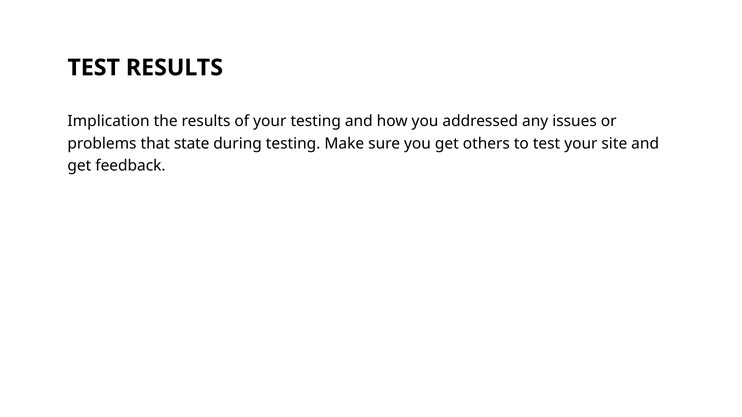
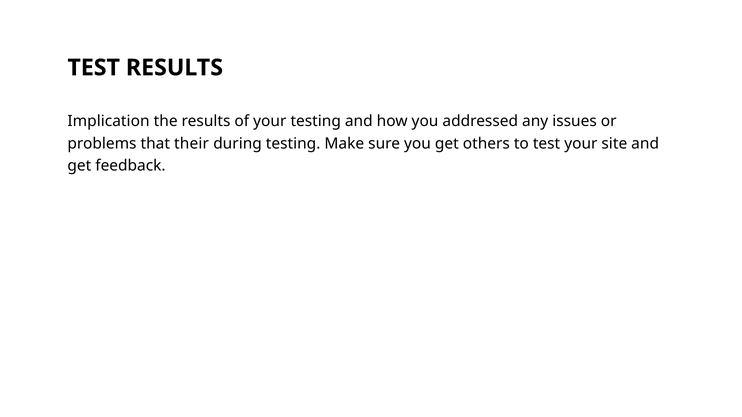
state: state -> their
